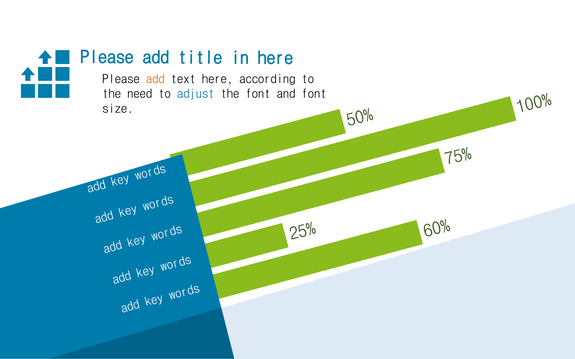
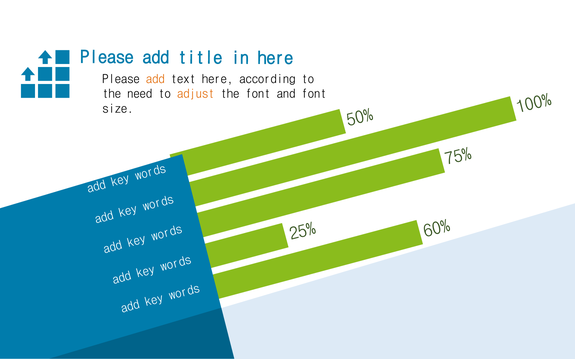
adjust colour: blue -> orange
